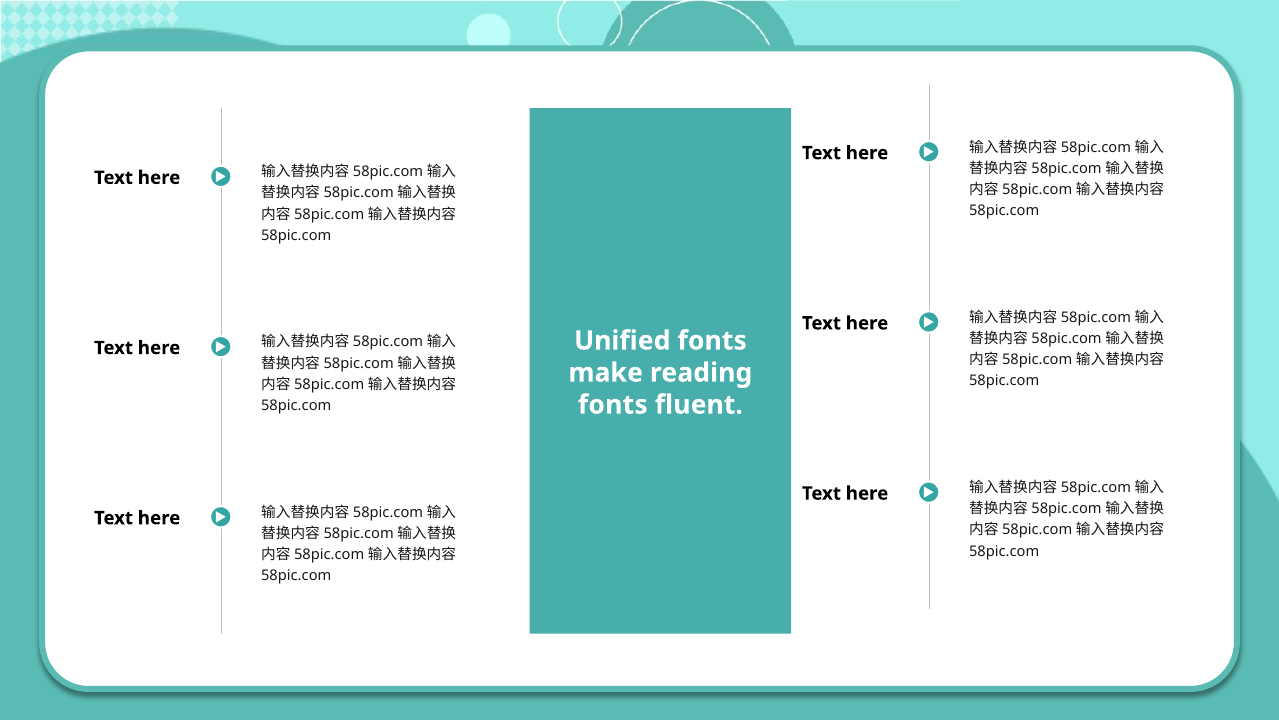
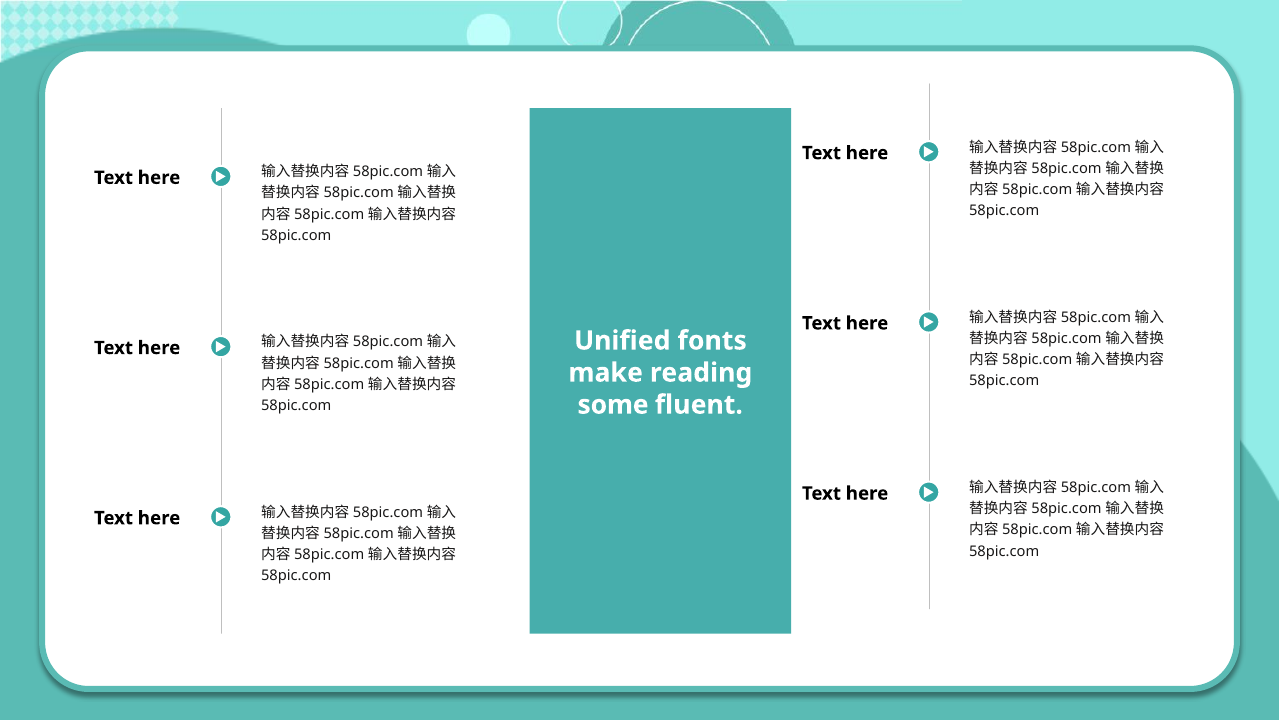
fonts at (613, 405): fonts -> some
